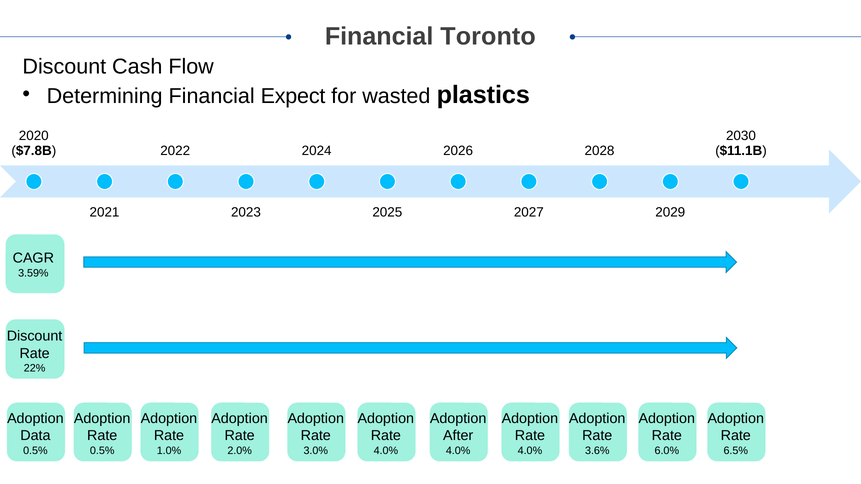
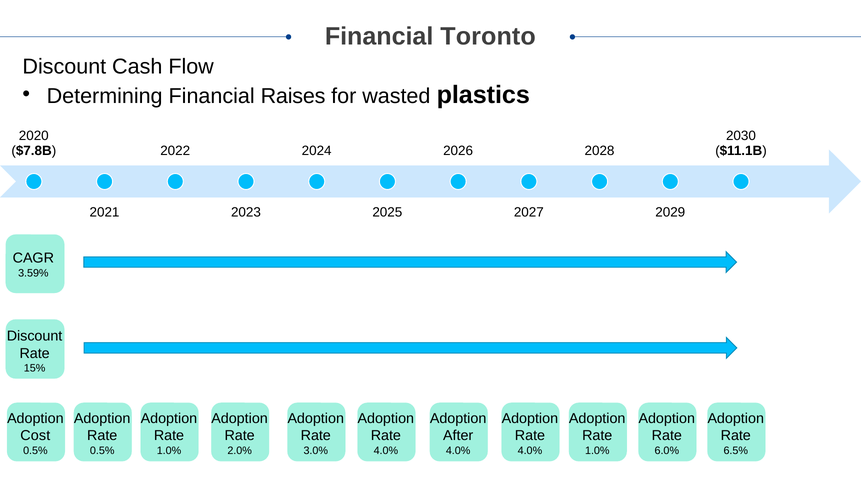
Expect: Expect -> Raises
22%: 22% -> 15%
Data: Data -> Cost
3.6% at (597, 451): 3.6% -> 1.0%
